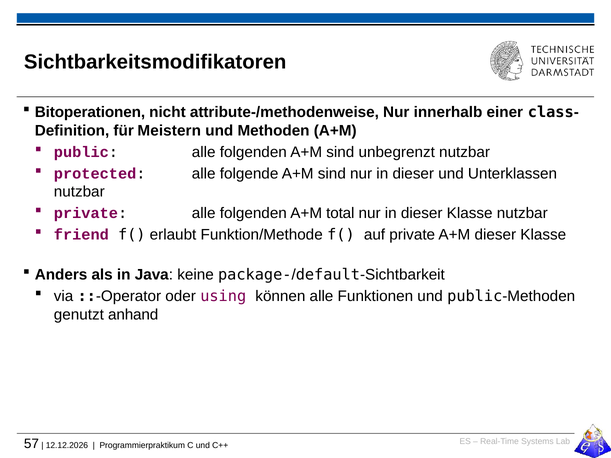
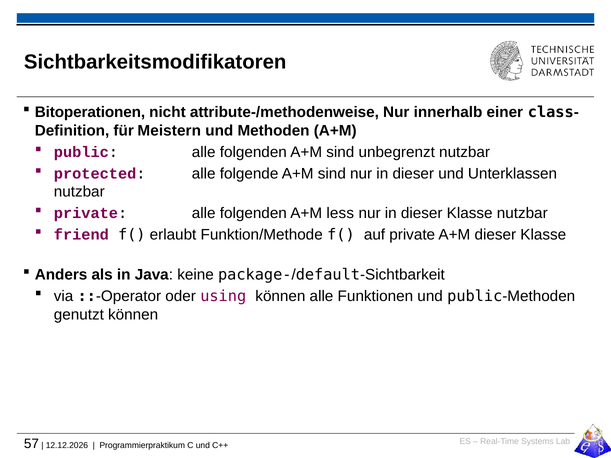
total: total -> less
genutzt anhand: anhand -> können
